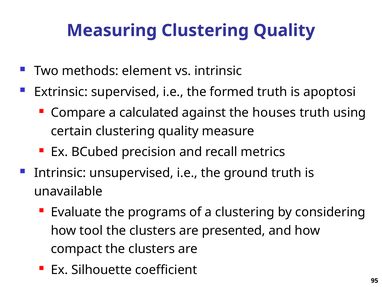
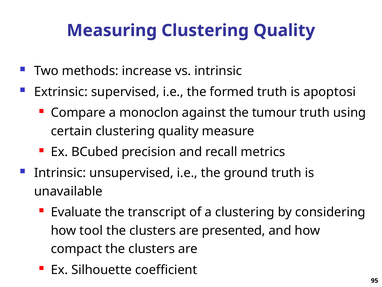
element: element -> increase
calculated: calculated -> monoclon
houses: houses -> tumour
programs: programs -> transcript
